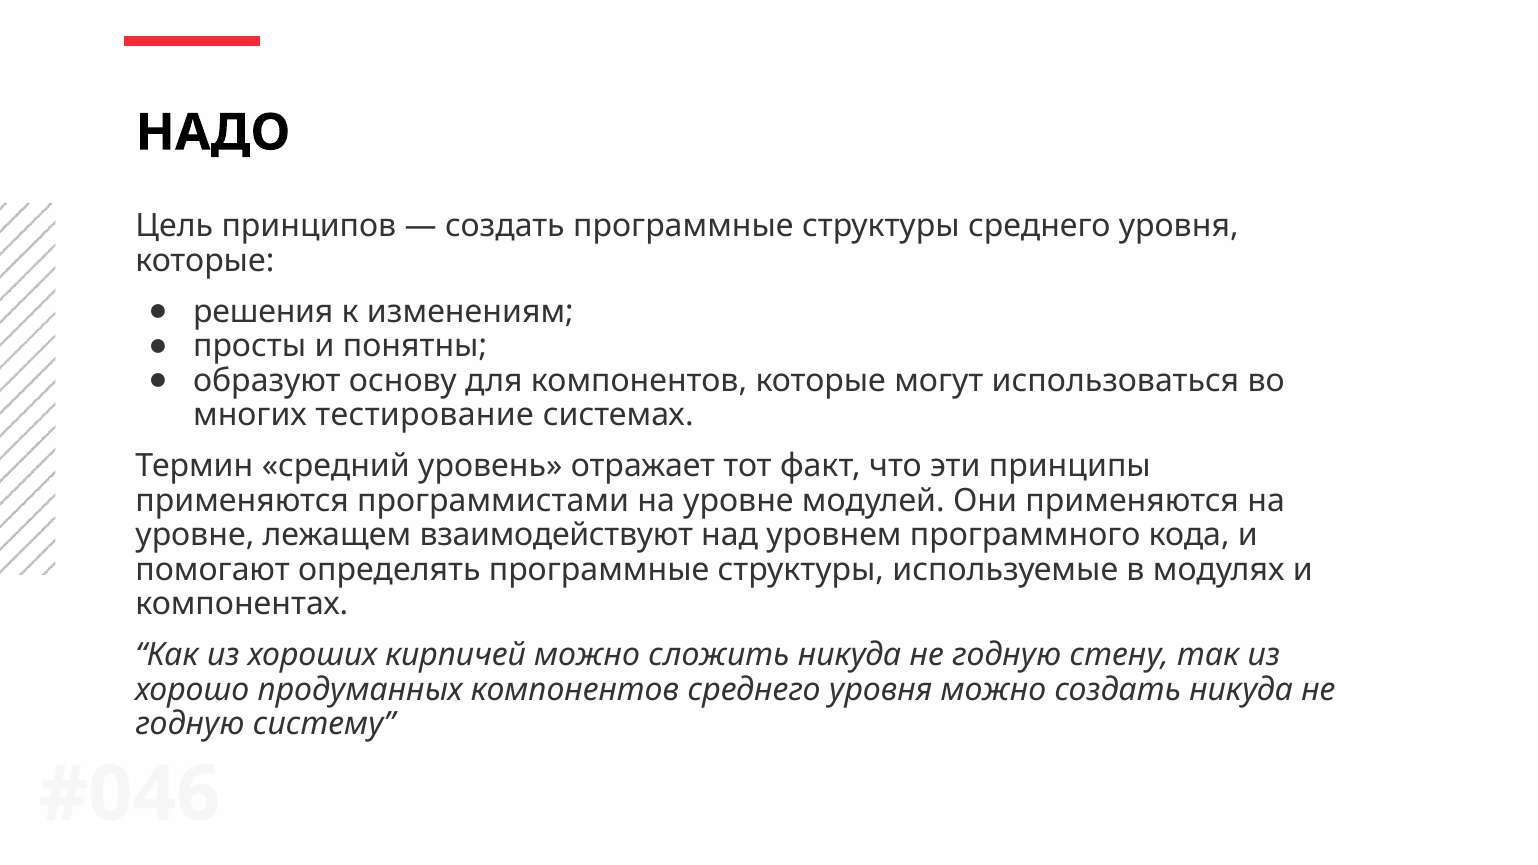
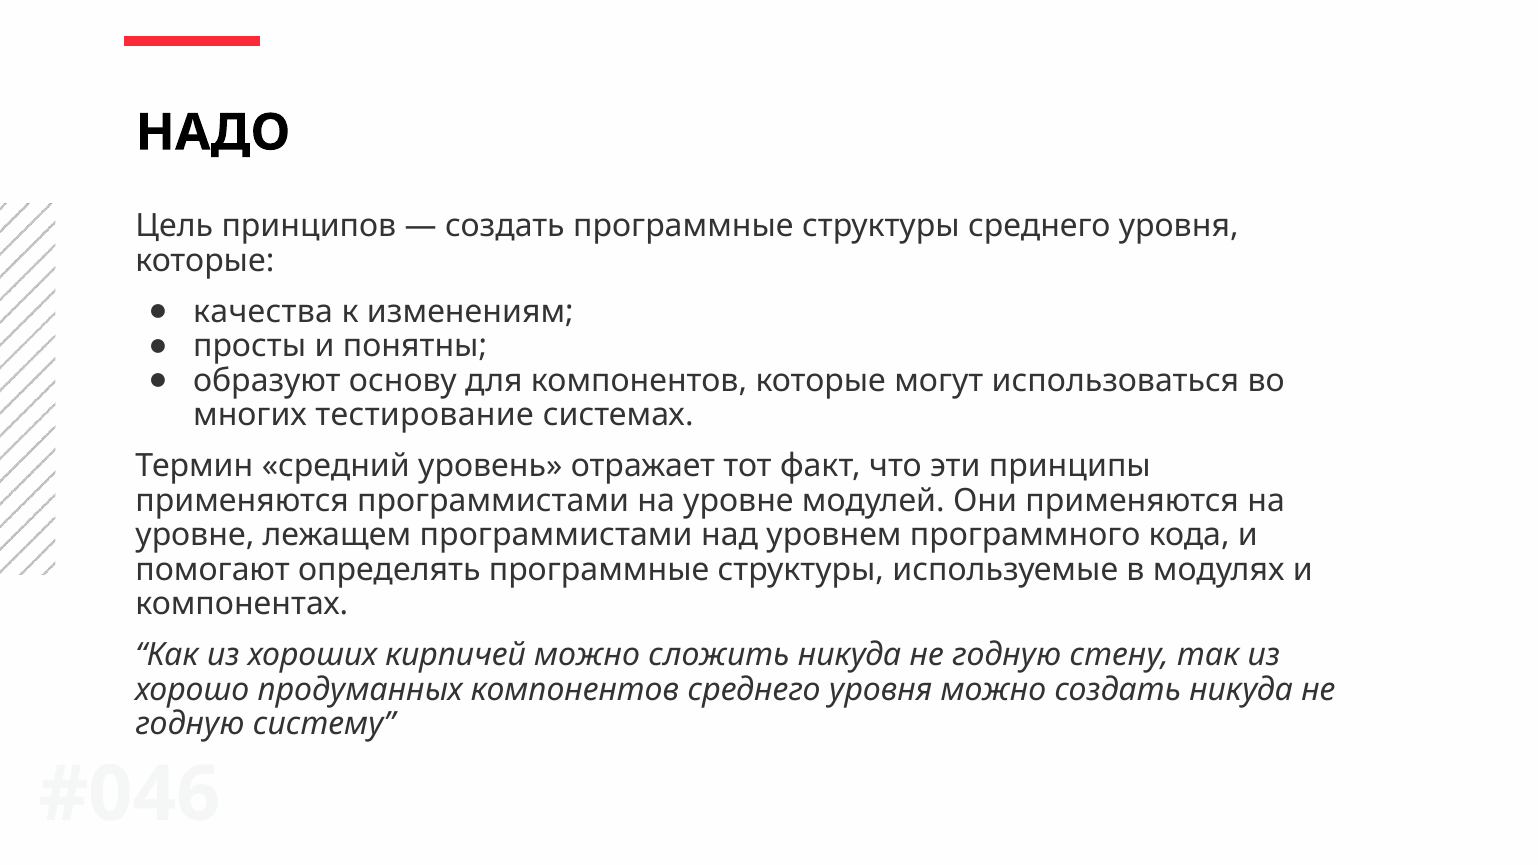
решения: решения -> качества
лежащем взаимодействуют: взаимодействуют -> программистами
